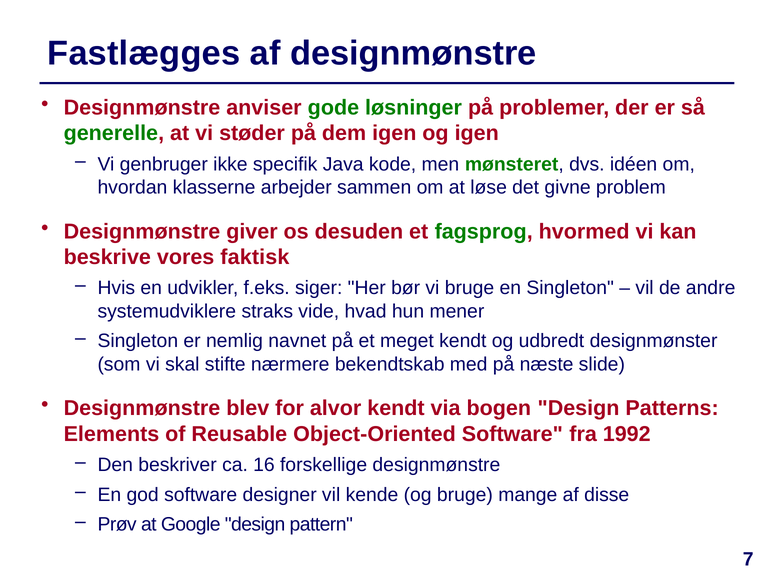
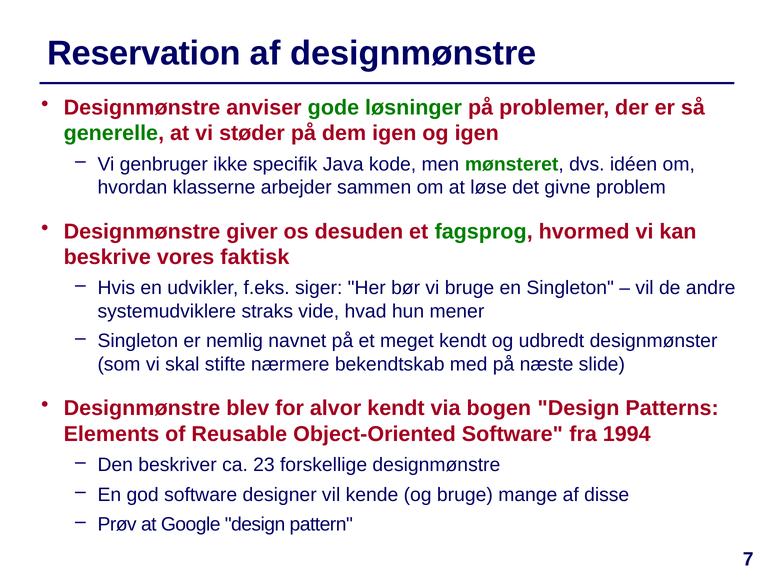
Fastlægges: Fastlægges -> Reservation
1992: 1992 -> 1994
16: 16 -> 23
